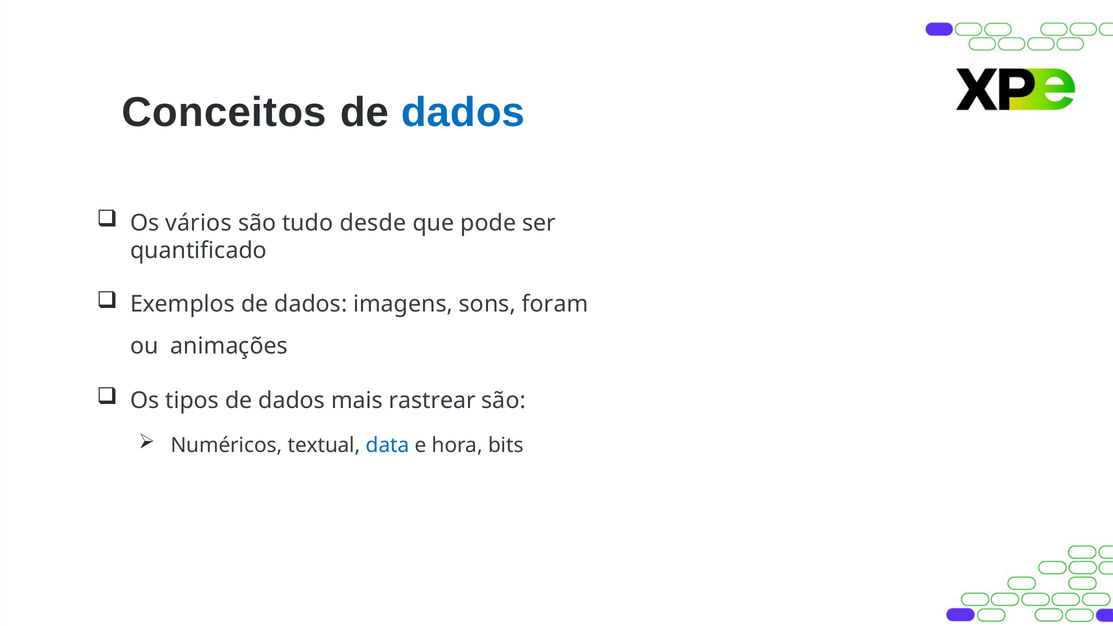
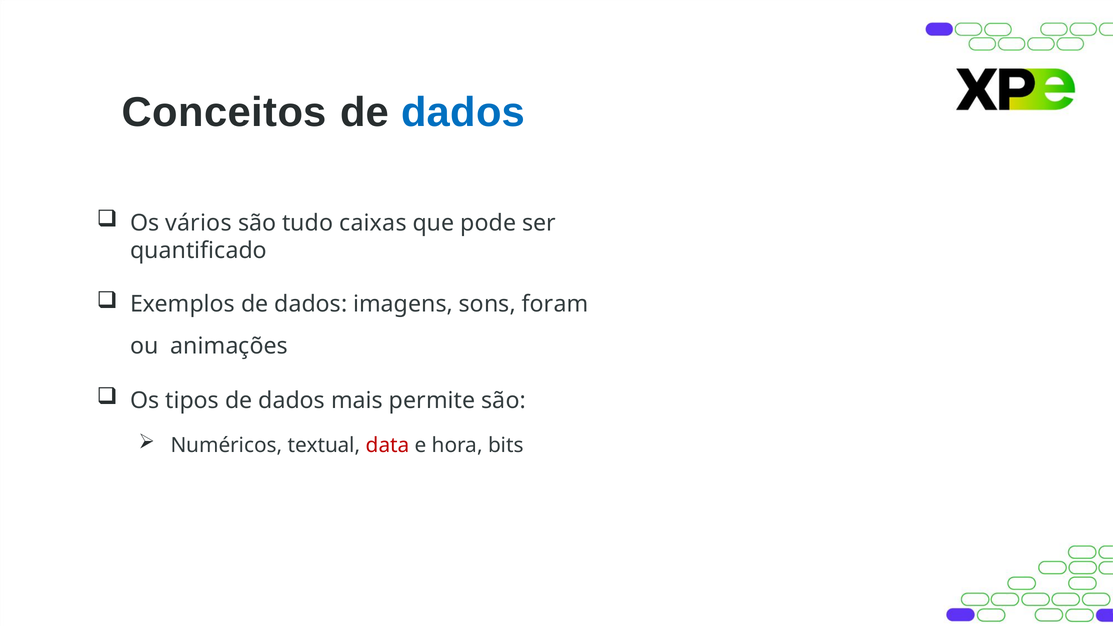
desde: desde -> caixas
rastrear: rastrear -> permite
data colour: blue -> red
